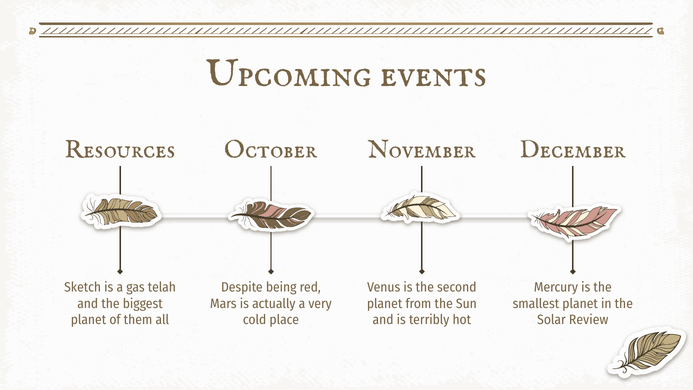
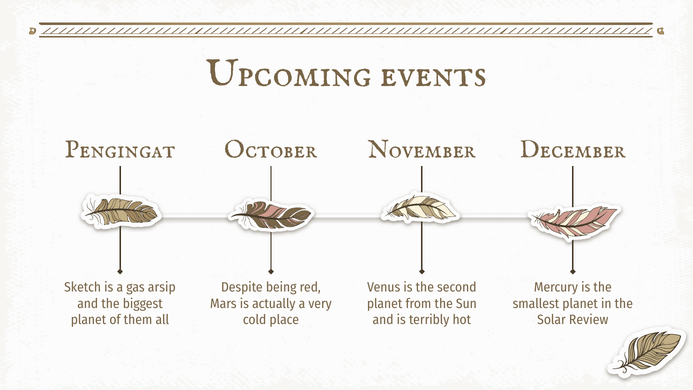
Resources: Resources -> Pengingat
telah: telah -> arsip
